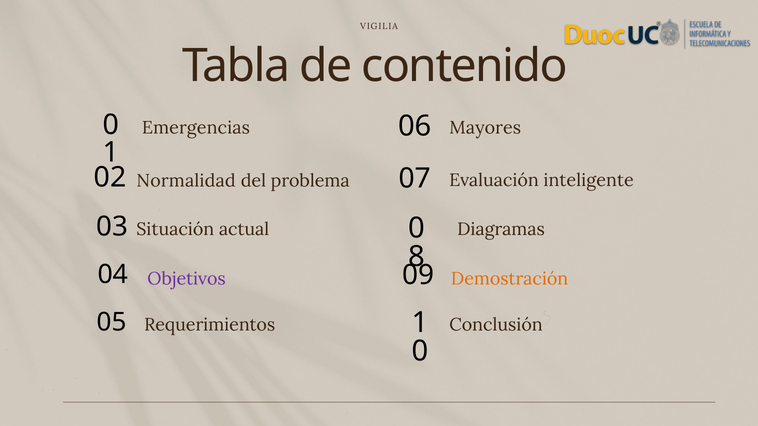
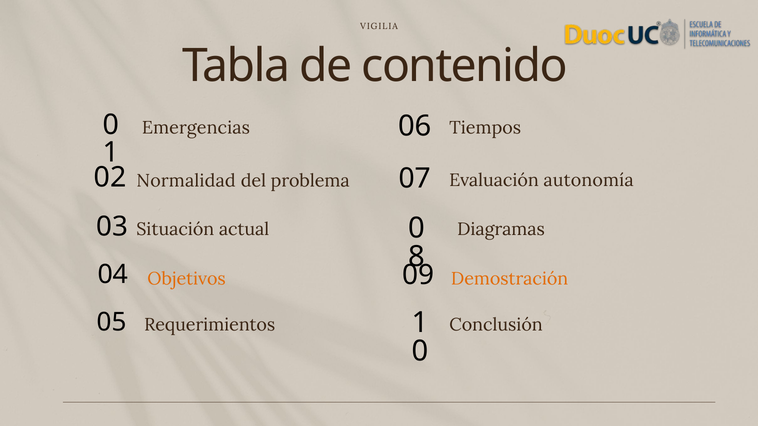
Mayores: Mayores -> Tiempos
inteligente: inteligente -> autonomía
Objetivos colour: purple -> orange
